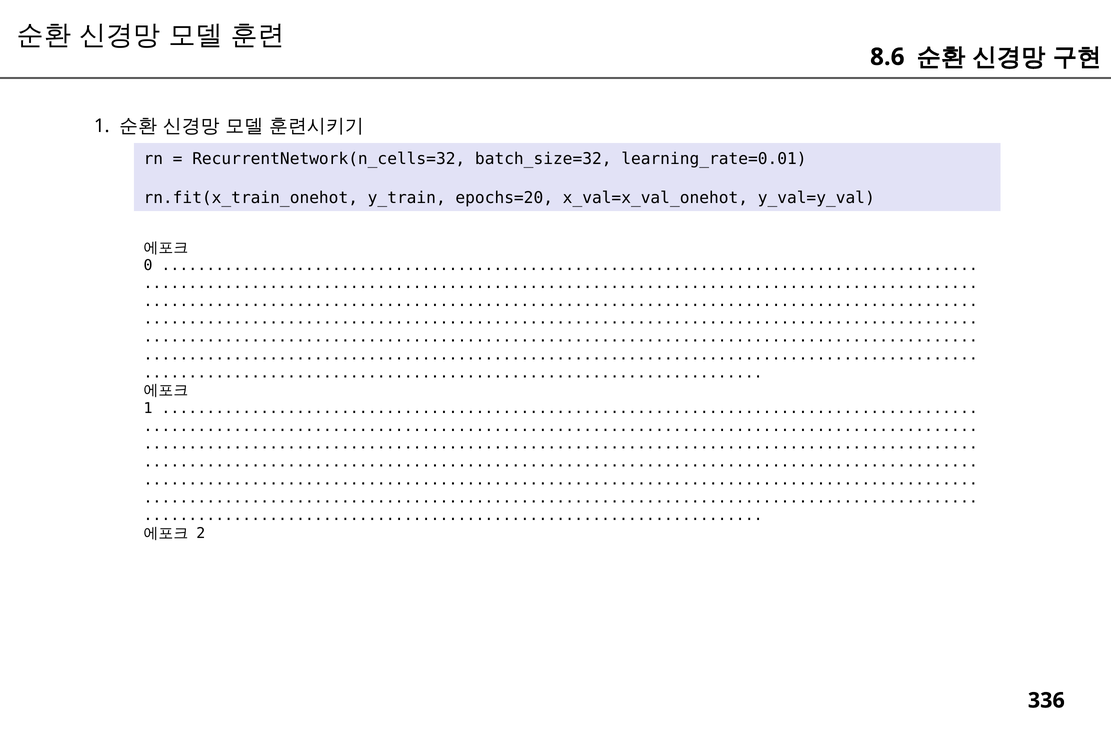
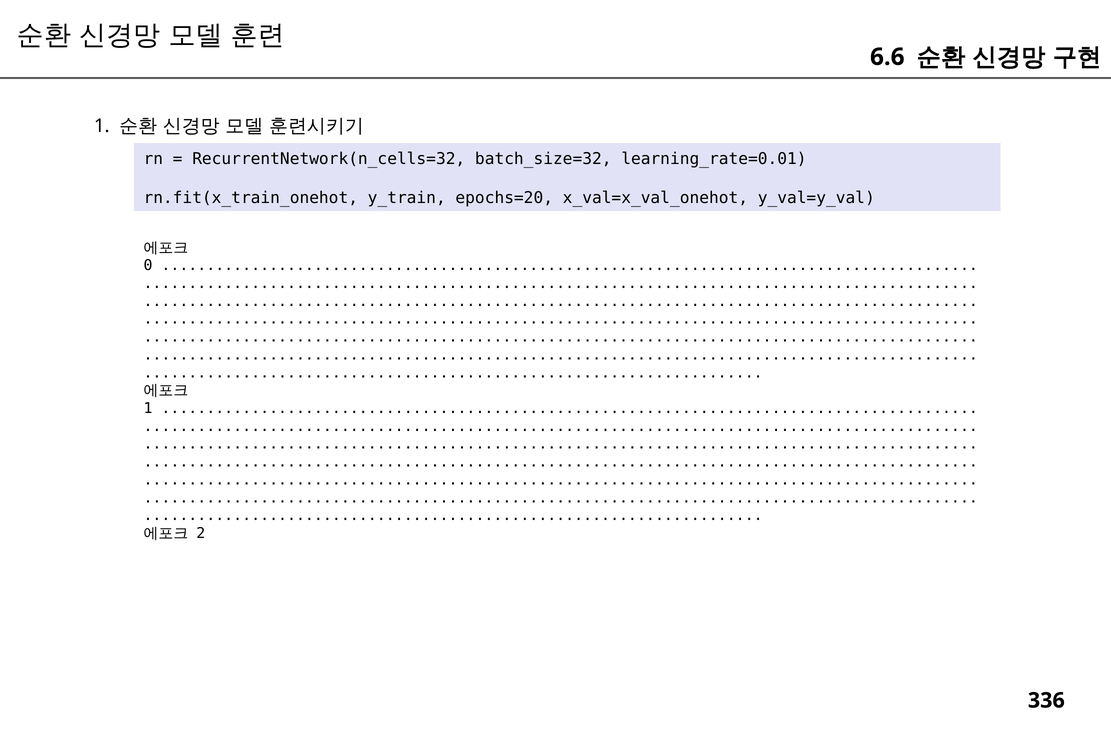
8.6: 8.6 -> 6.6
